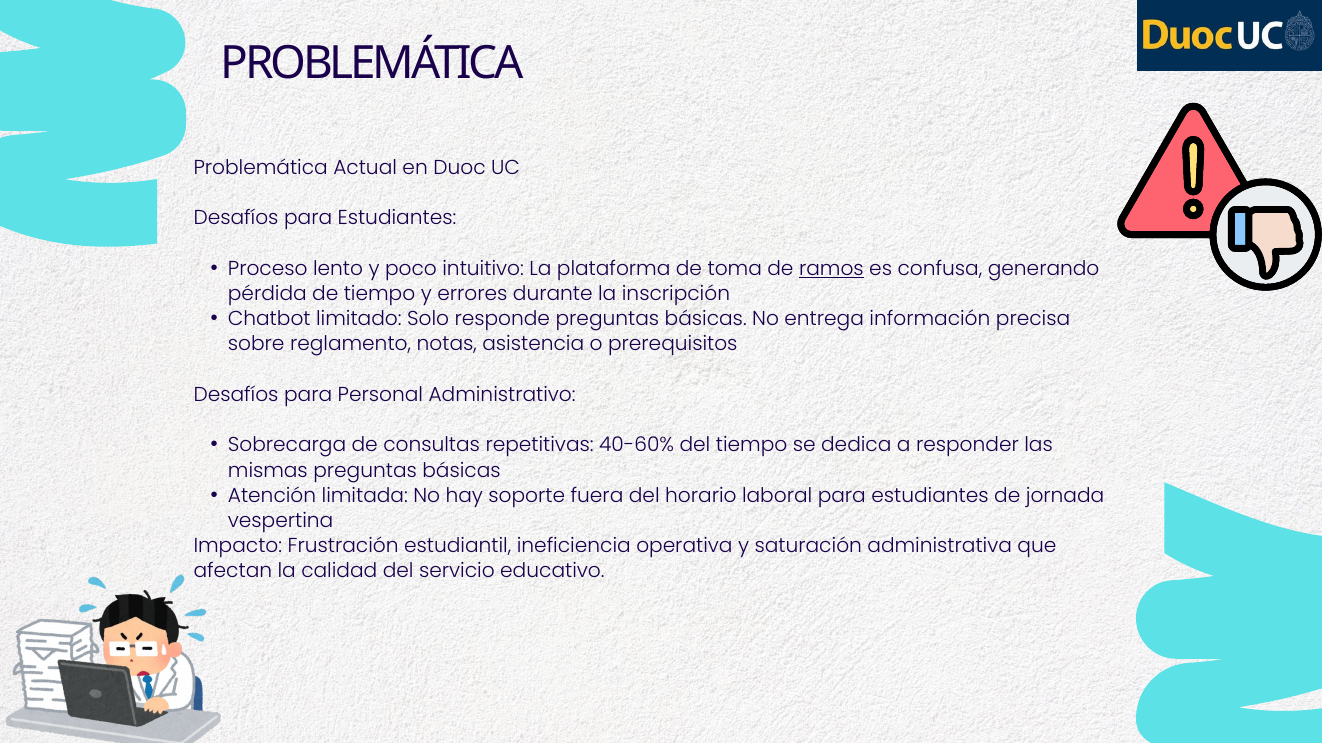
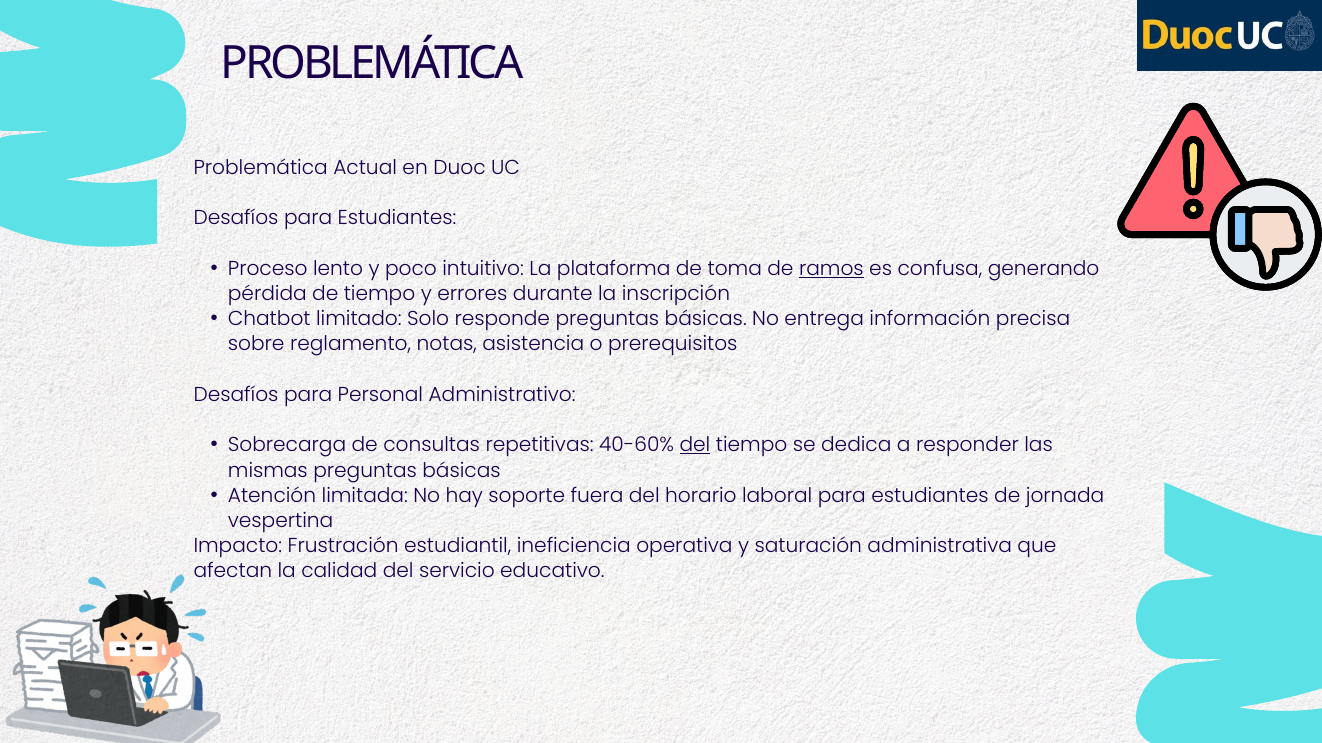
del at (695, 446) underline: none -> present
